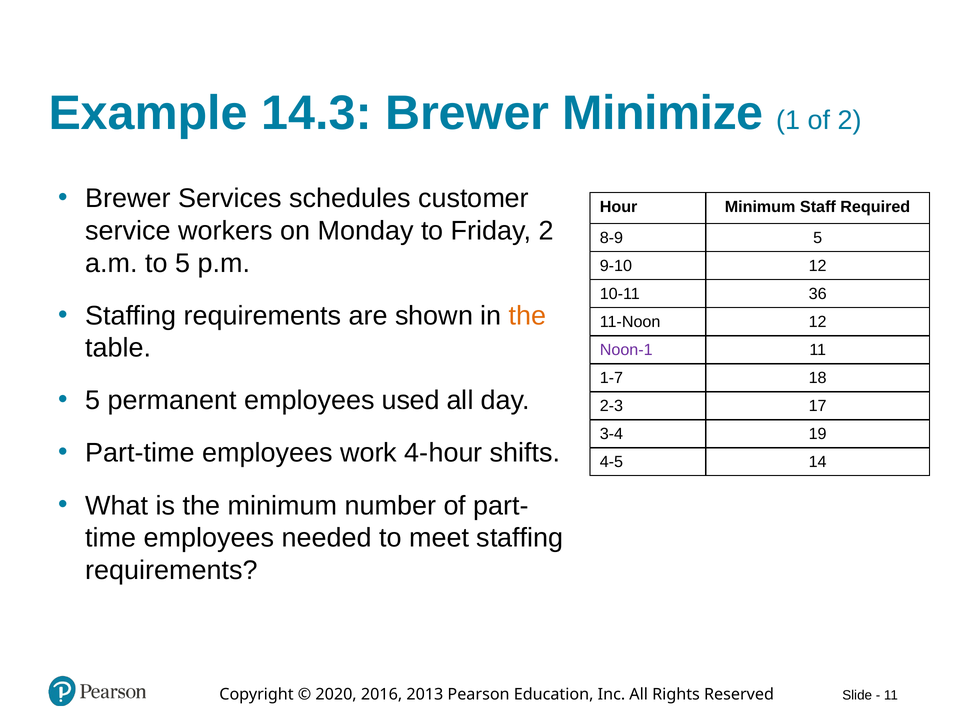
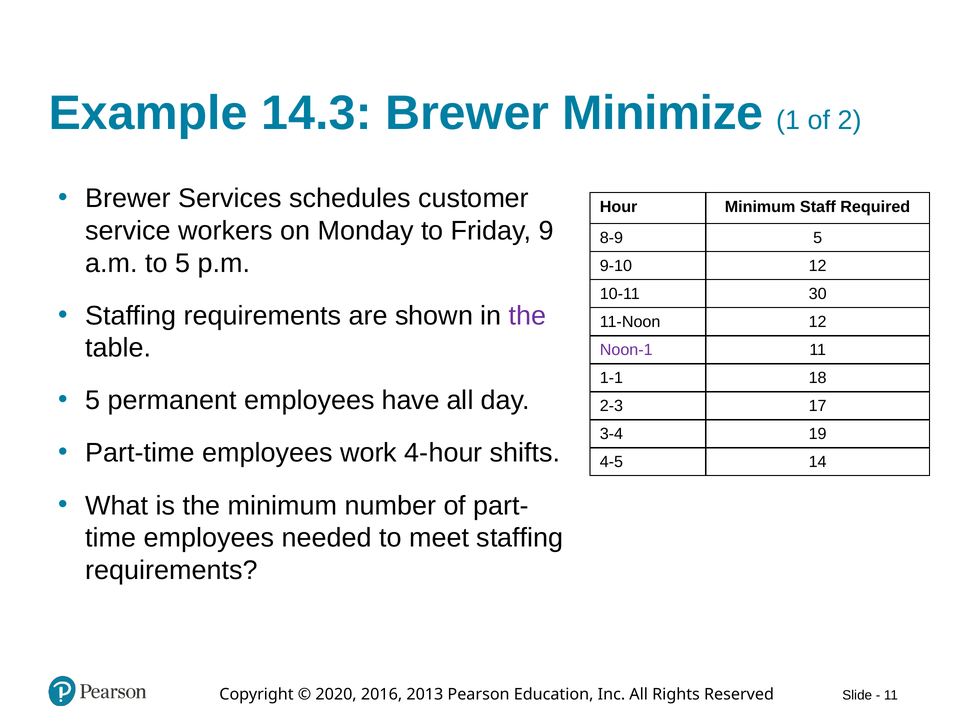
Friday 2: 2 -> 9
36: 36 -> 30
the at (528, 316) colour: orange -> purple
1-7: 1-7 -> 1-1
used: used -> have
